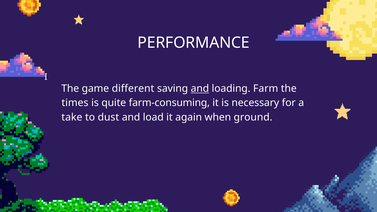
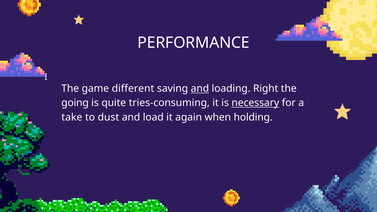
Farm: Farm -> Right
times: times -> going
farm-consuming: farm-consuming -> tries-consuming
necessary underline: none -> present
ground: ground -> holding
